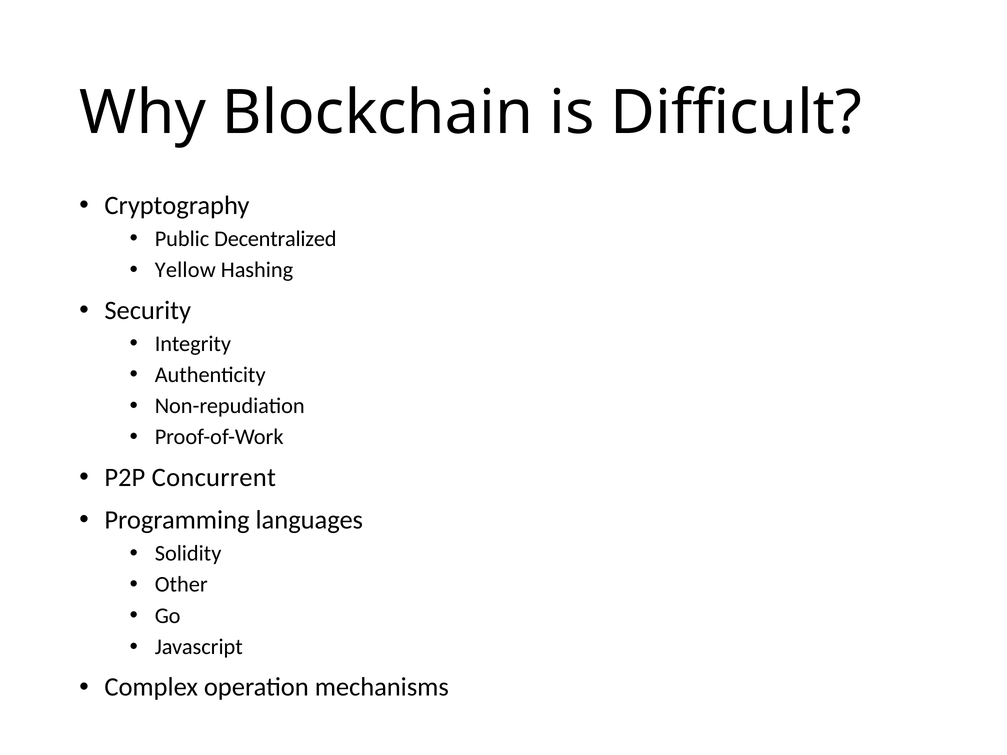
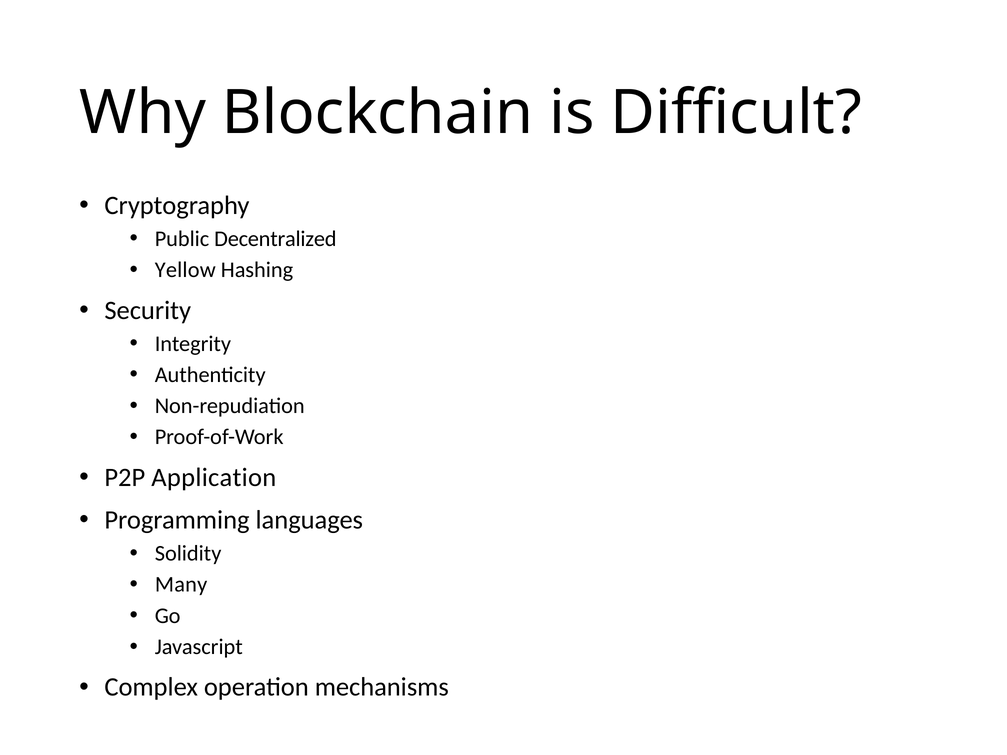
Concurrent: Concurrent -> Application
Other: Other -> Many
